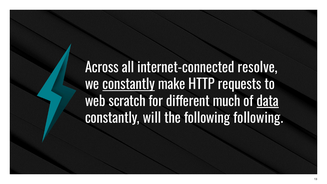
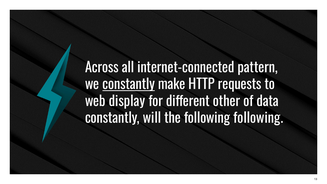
resolve: resolve -> pattern
scratch: scratch -> display
much: much -> other
data underline: present -> none
